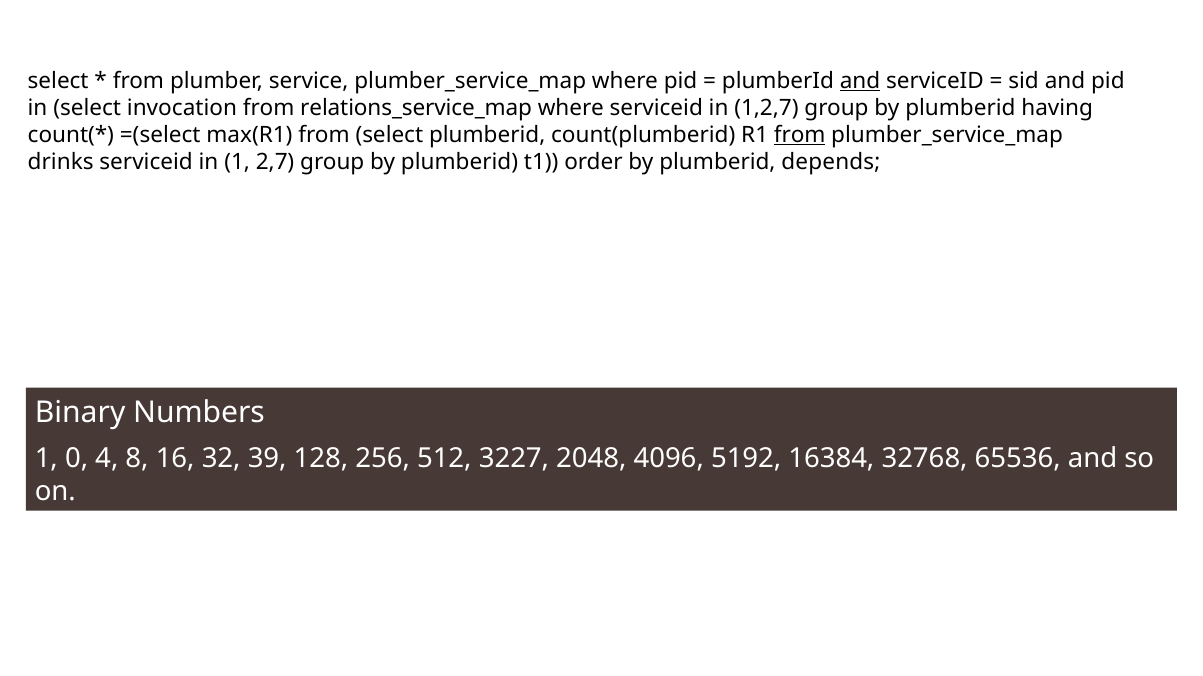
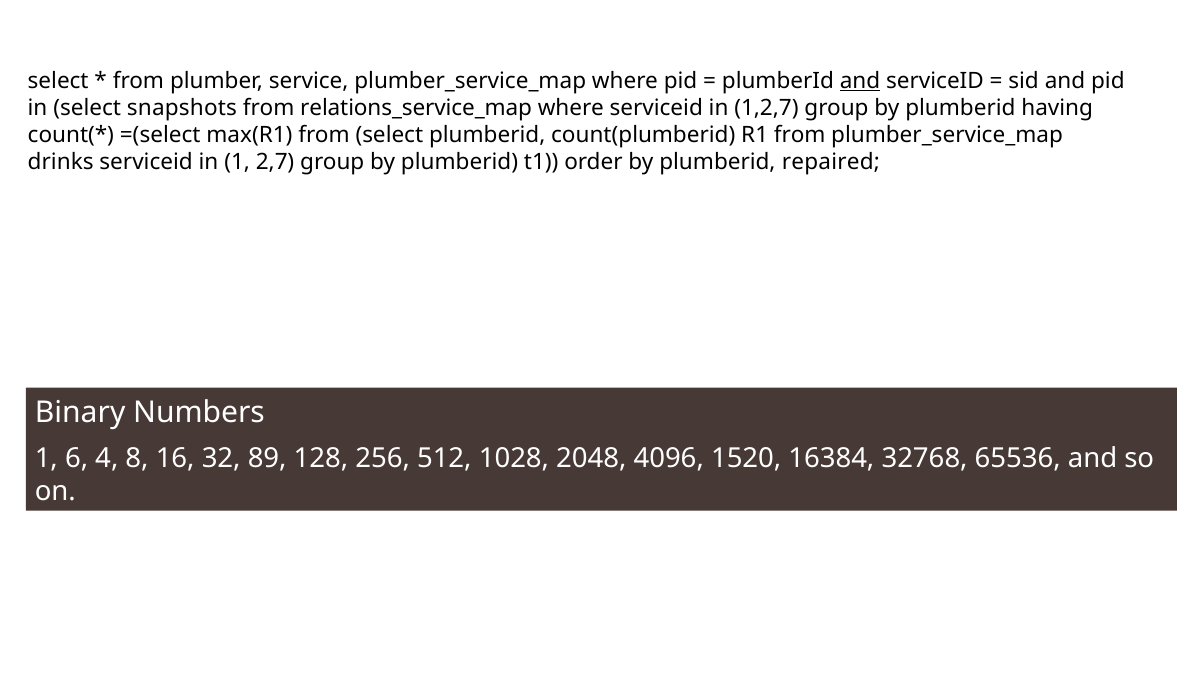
invocation: invocation -> snapshots
from at (800, 135) underline: present -> none
depends: depends -> repaired
0: 0 -> 6
39: 39 -> 89
3227: 3227 -> 1028
5192: 5192 -> 1520
